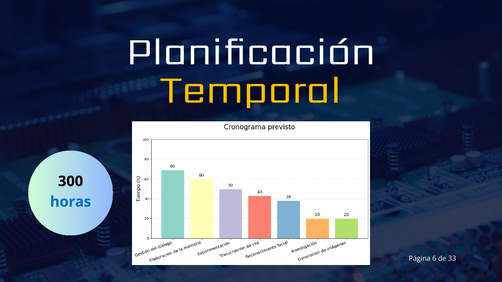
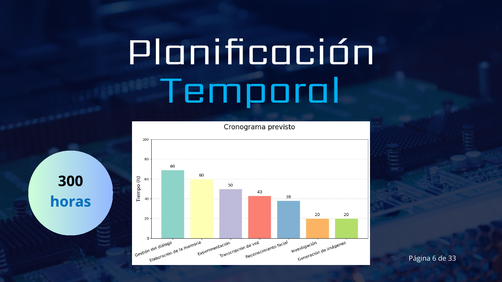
Temporal colour: yellow -> light blue
